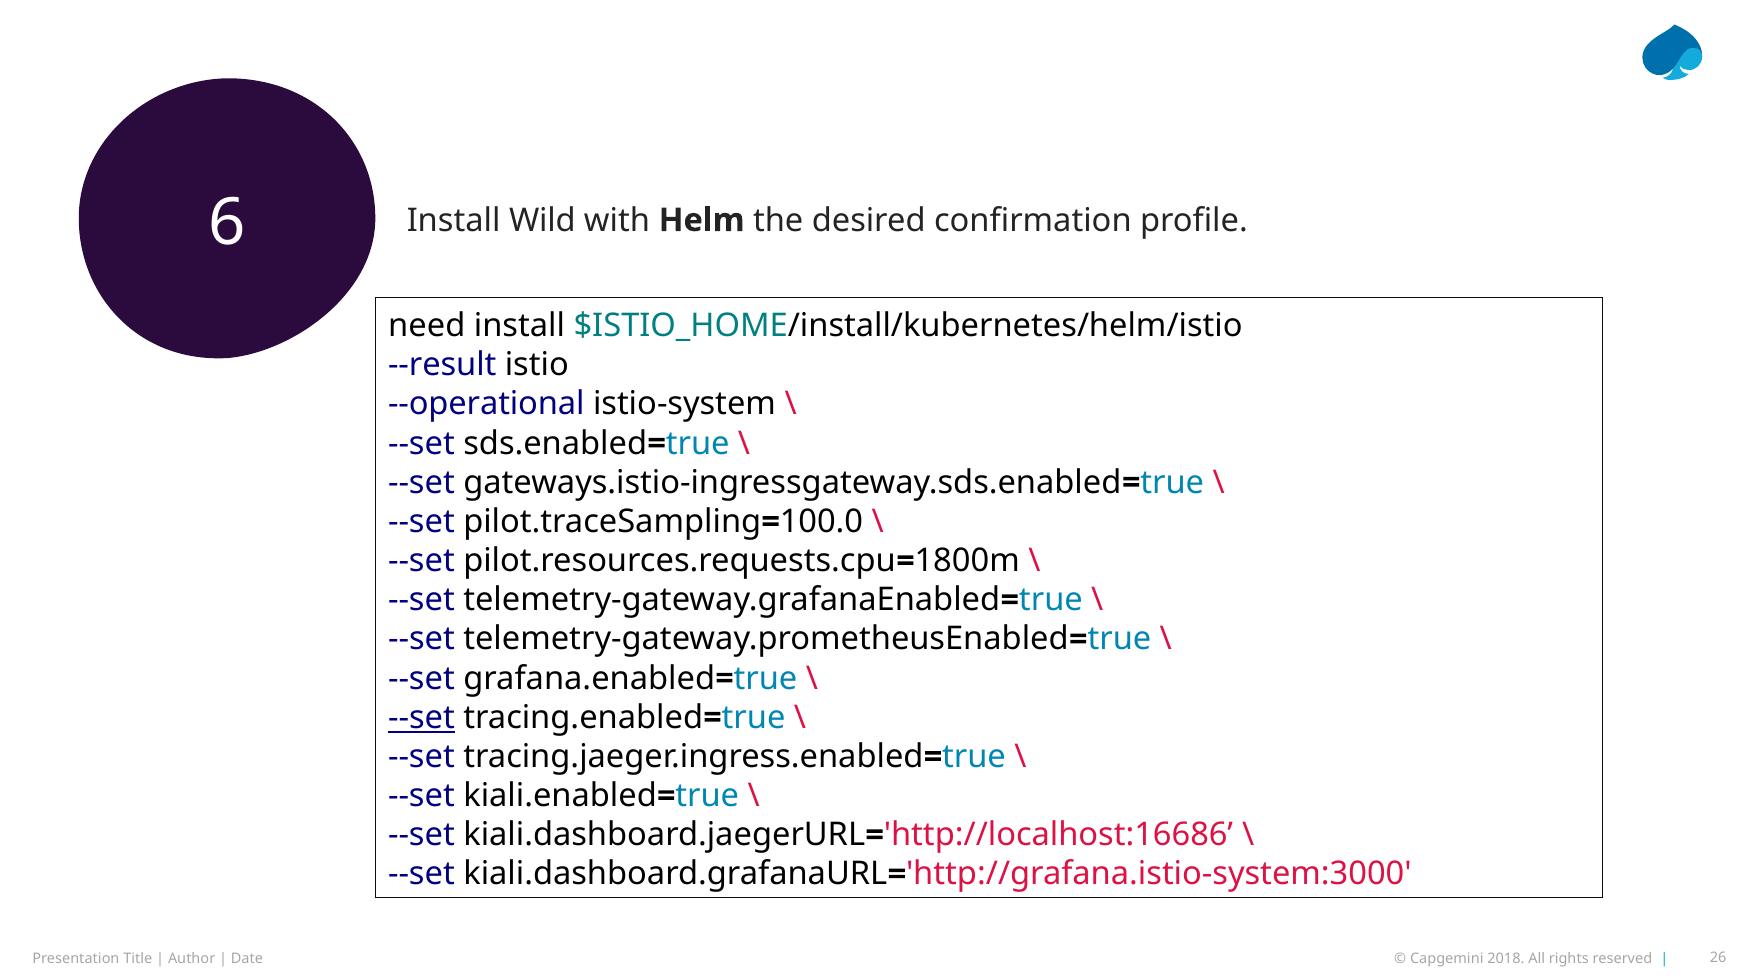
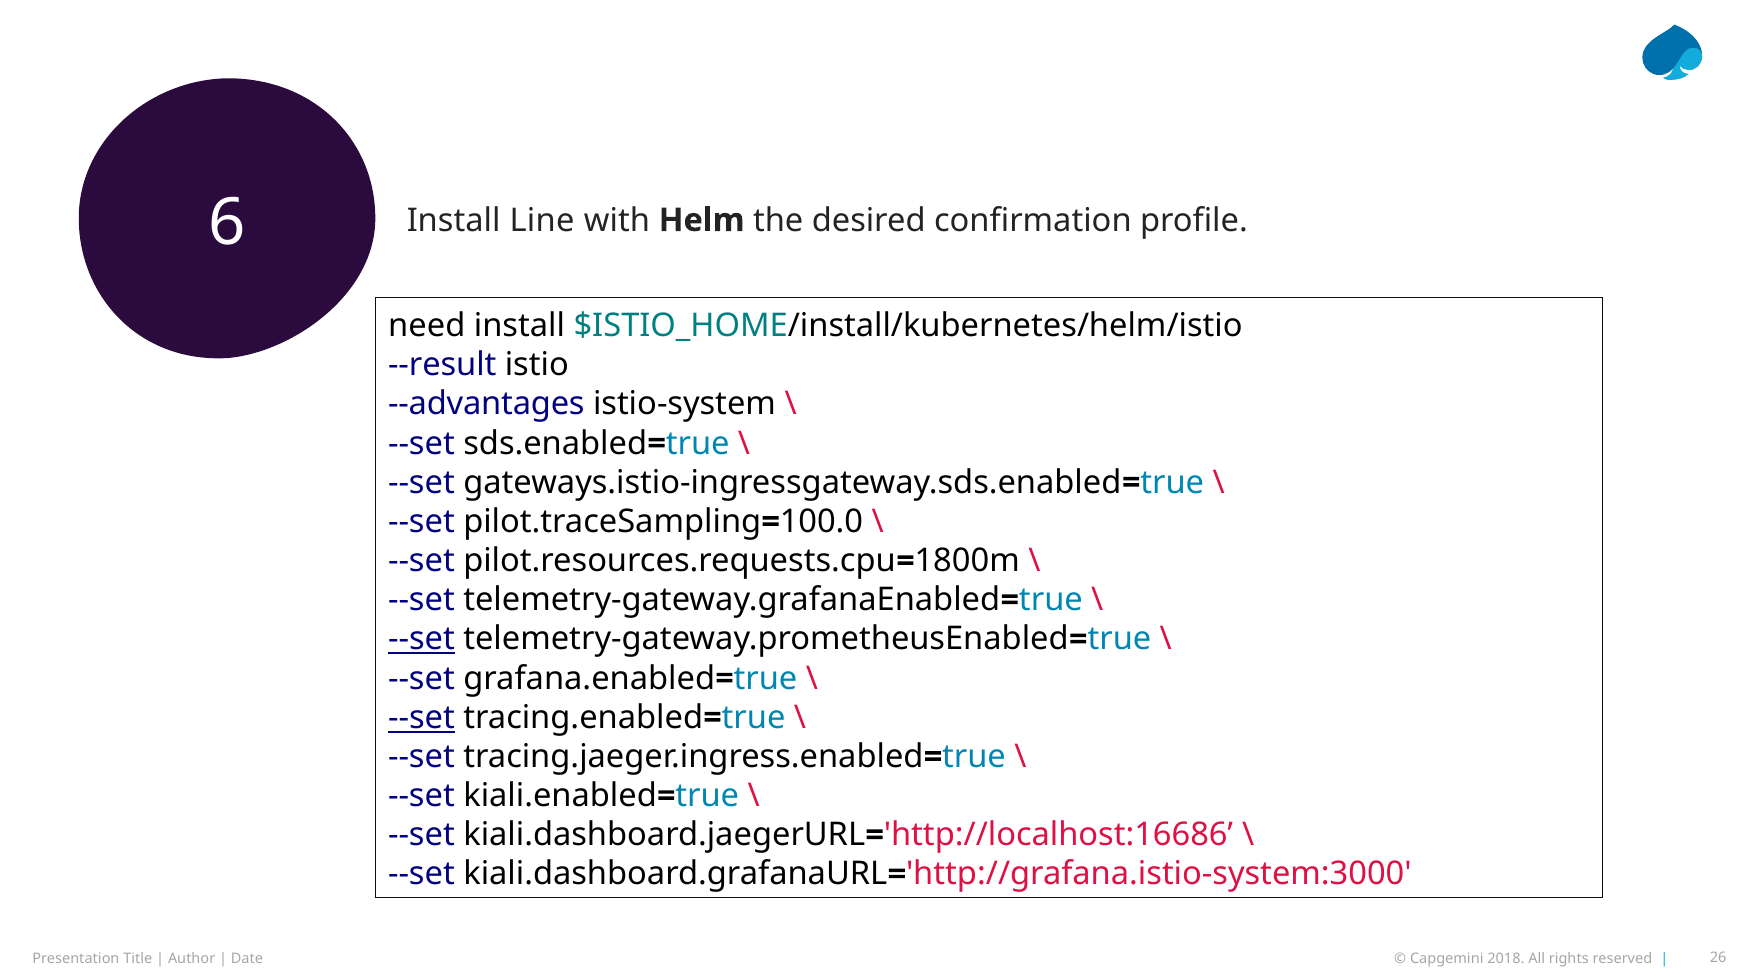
Wild: Wild -> Line
--operational: --operational -> --advantages
--set at (421, 639) underline: none -> present
